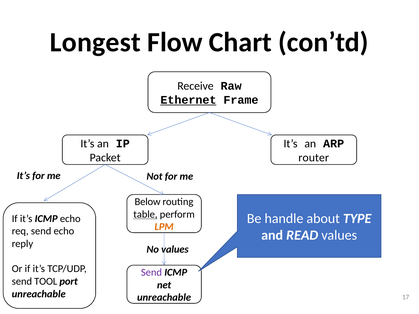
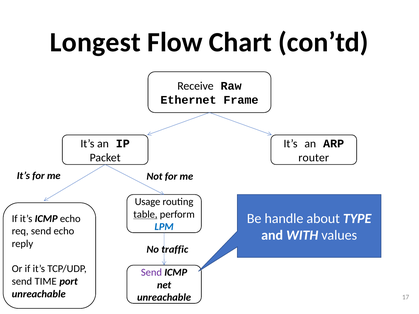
Ethernet underline: present -> none
Below: Below -> Usage
LPM colour: orange -> blue
READ: READ -> WITH
No values: values -> traffic
TOOL: TOOL -> TIME
